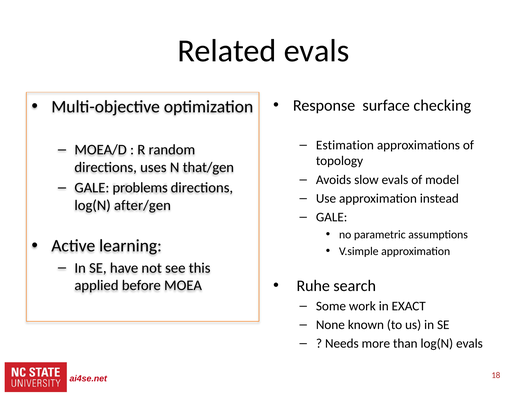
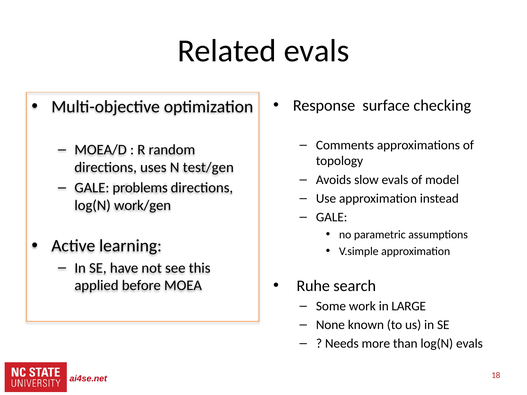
Estimation: Estimation -> Comments
that/gen: that/gen -> test/gen
after/gen: after/gen -> work/gen
EXACT: EXACT -> LARGE
